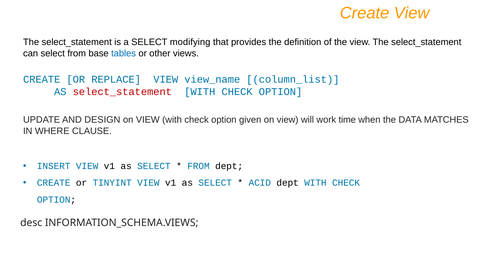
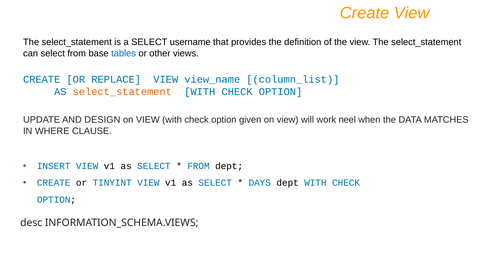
modifying: modifying -> username
select_statement at (122, 92) colour: red -> orange
time: time -> neel
ACID: ACID -> DAYS
